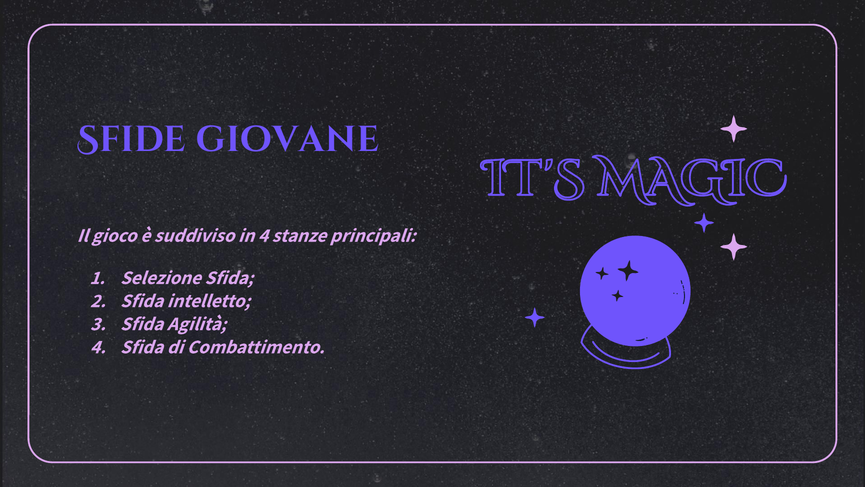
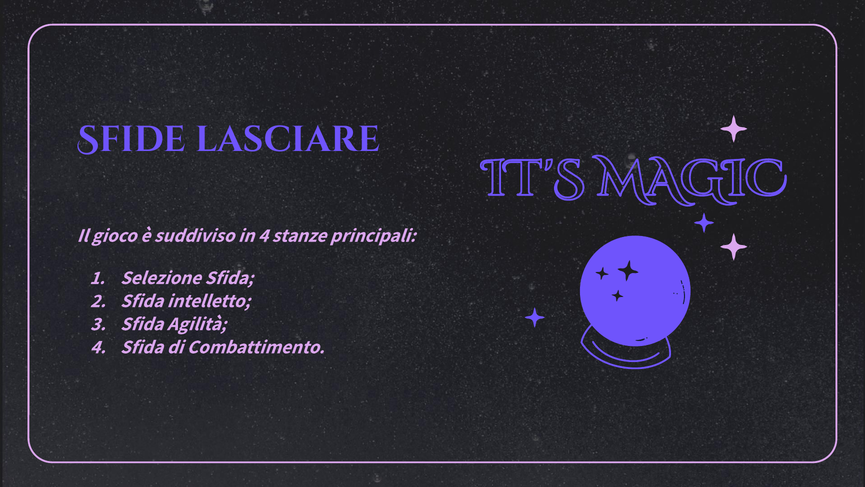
giovane: giovane -> lasciare
